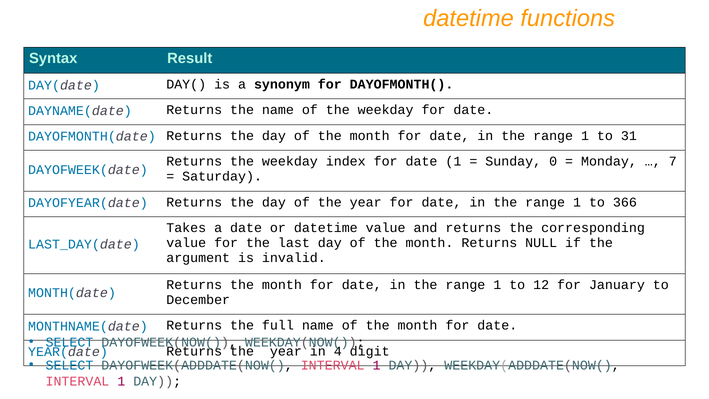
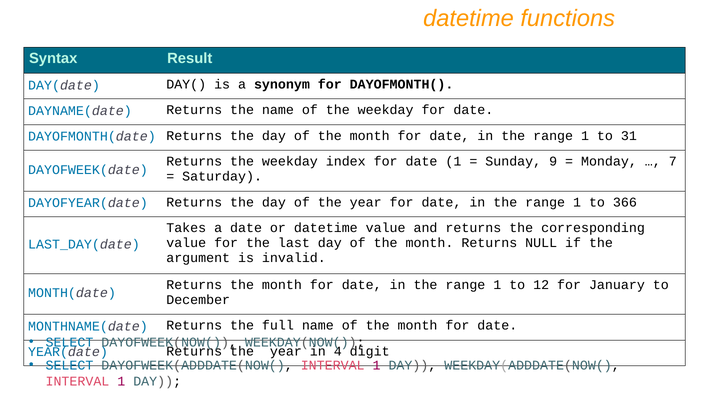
0: 0 -> 9
